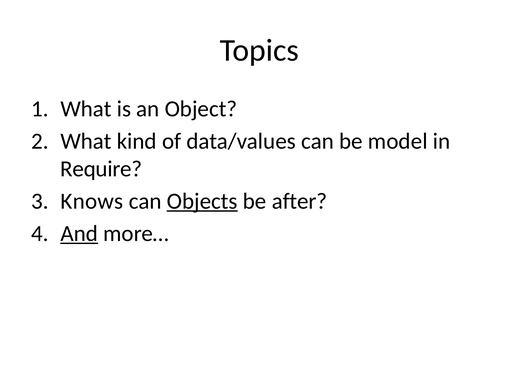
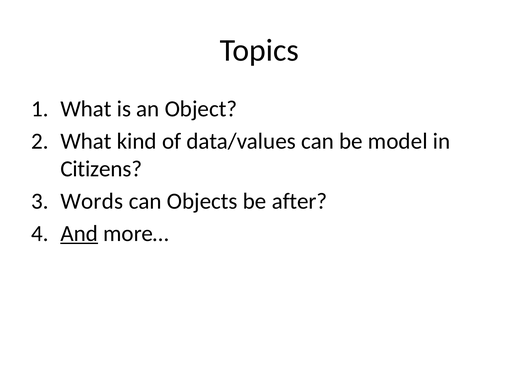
Require: Require -> Citizens
Knows: Knows -> Words
Objects underline: present -> none
